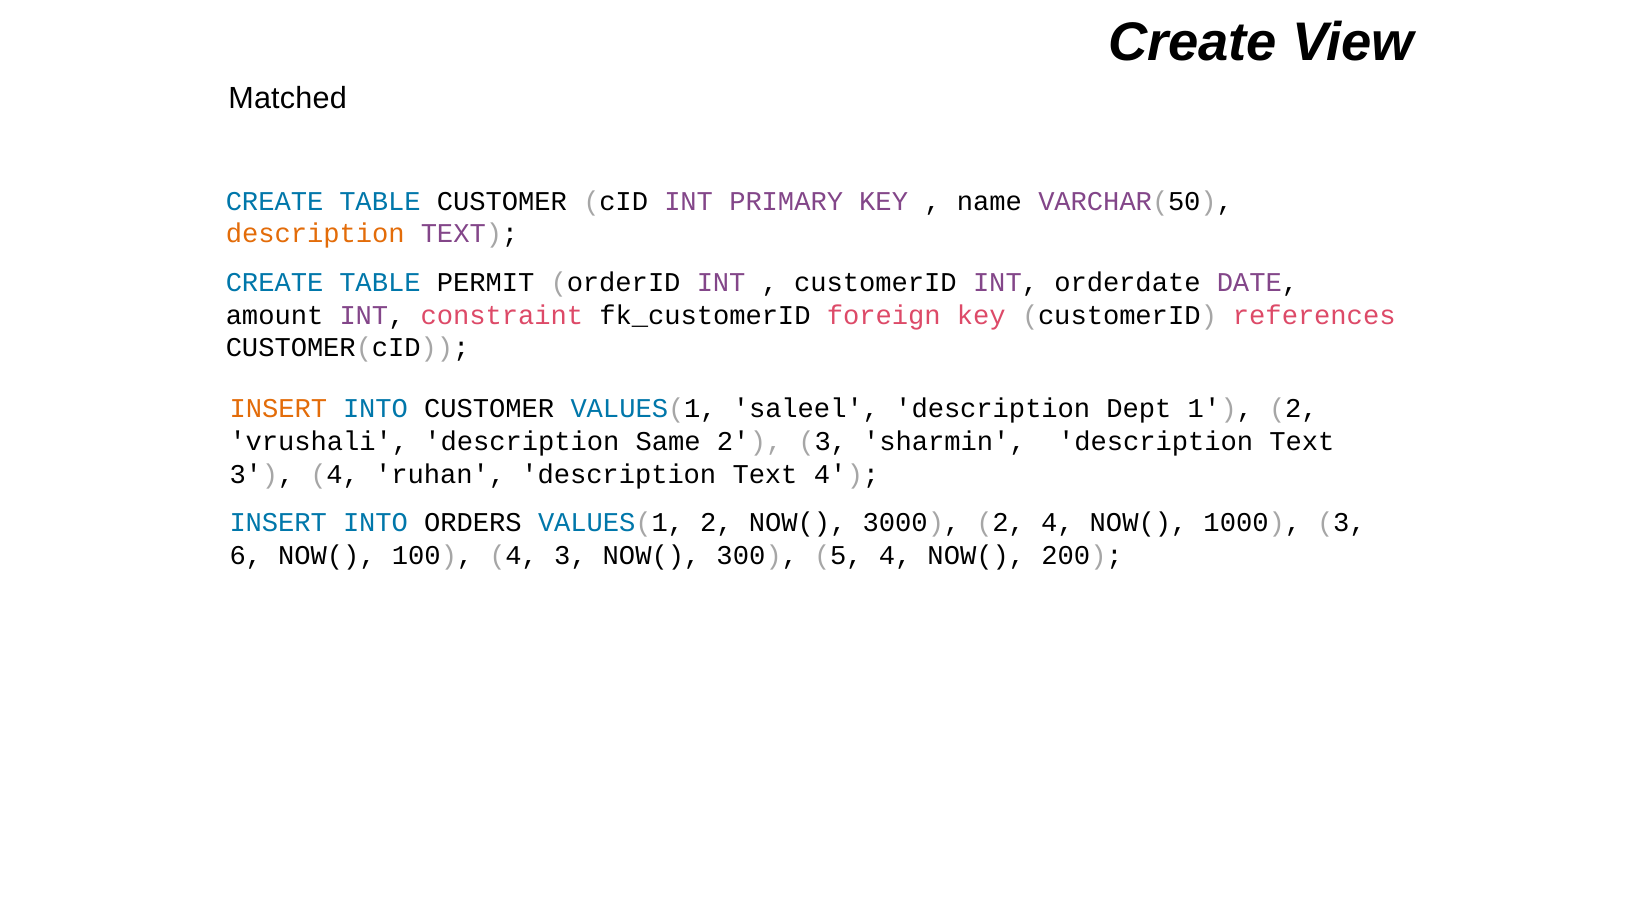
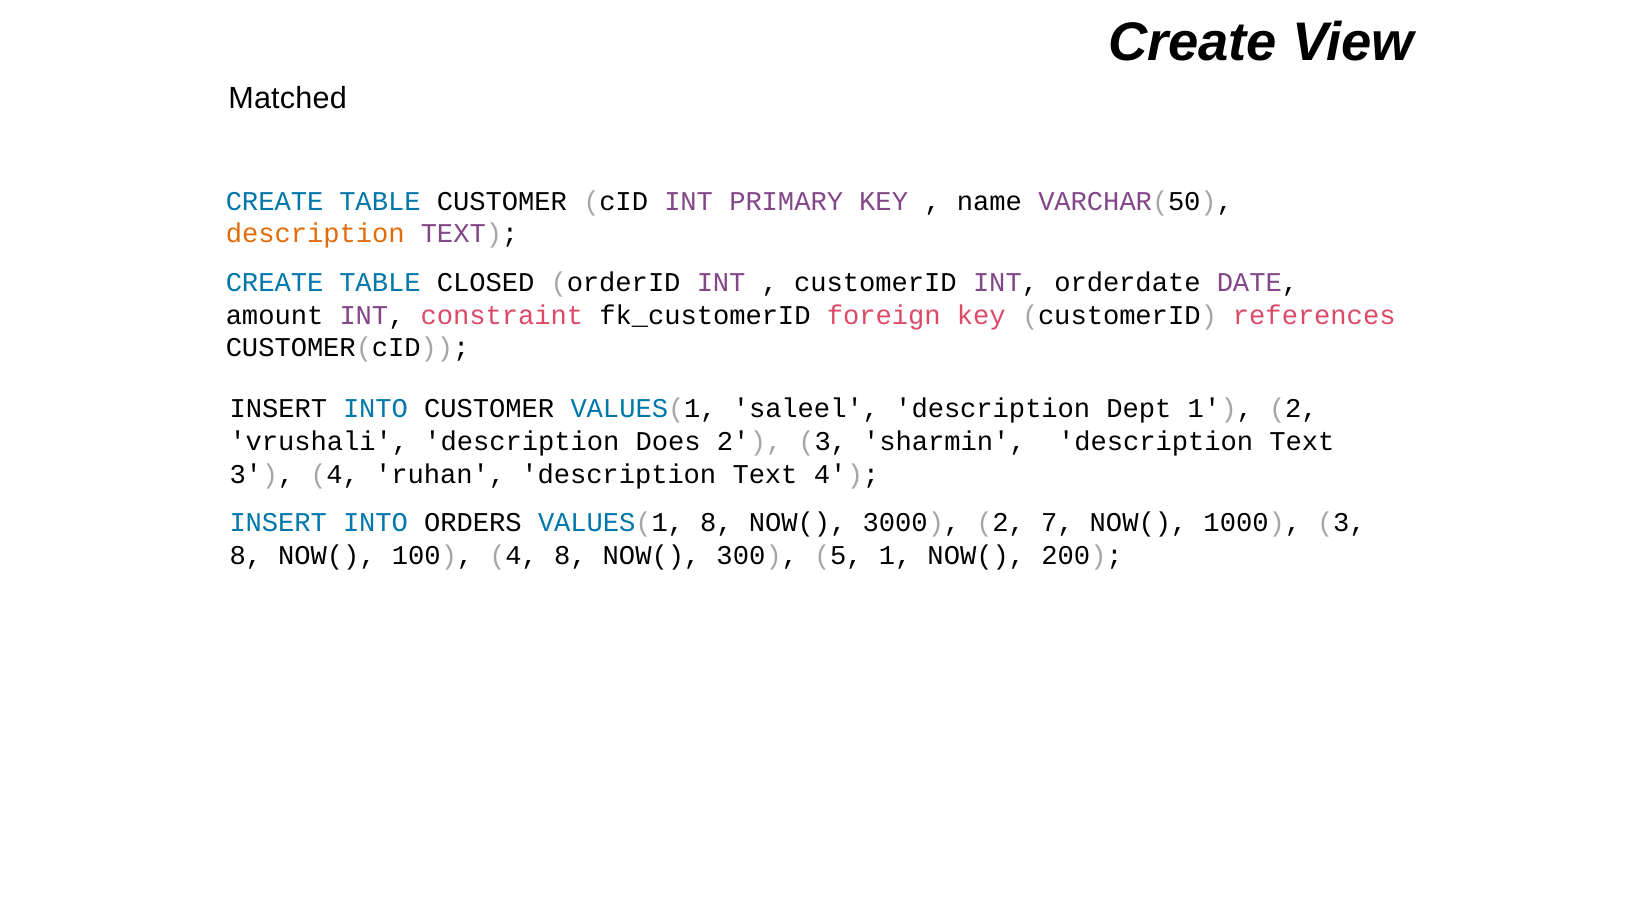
PERMIT: PERMIT -> CLOSED
INSERT at (278, 409) colour: orange -> black
Same: Same -> Does
VALUES(1 2: 2 -> 8
2 4: 4 -> 7
6 at (246, 555): 6 -> 8
4 3: 3 -> 8
5 4: 4 -> 1
